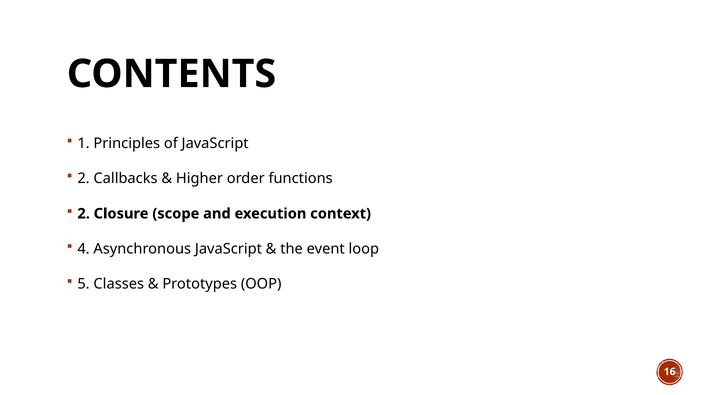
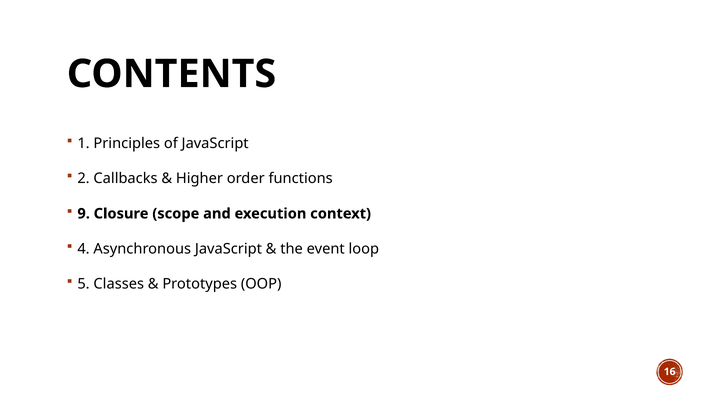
2 at (84, 214): 2 -> 9
